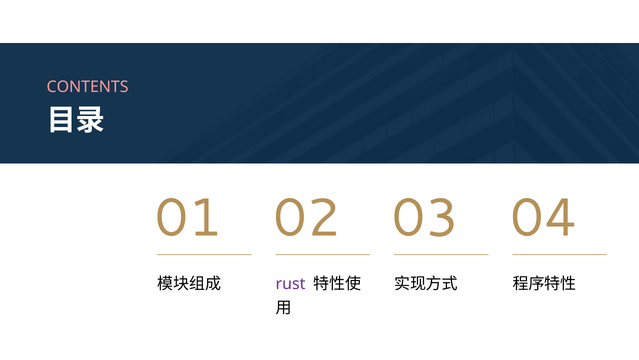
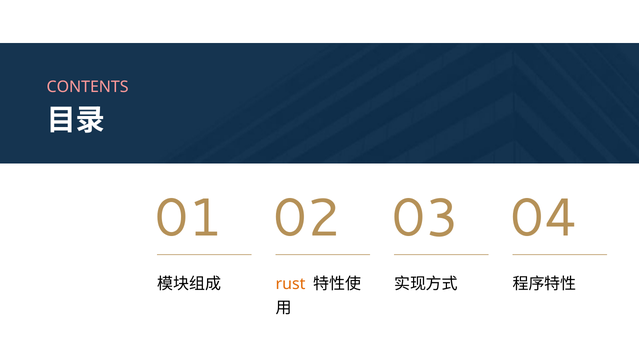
rust colour: purple -> orange
